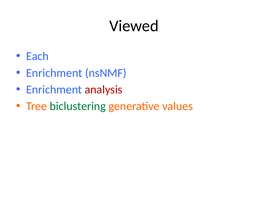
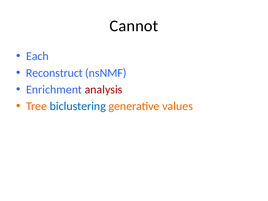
Viewed: Viewed -> Cannot
Enrichment at (54, 73): Enrichment -> Reconstruct
biclustering colour: green -> blue
